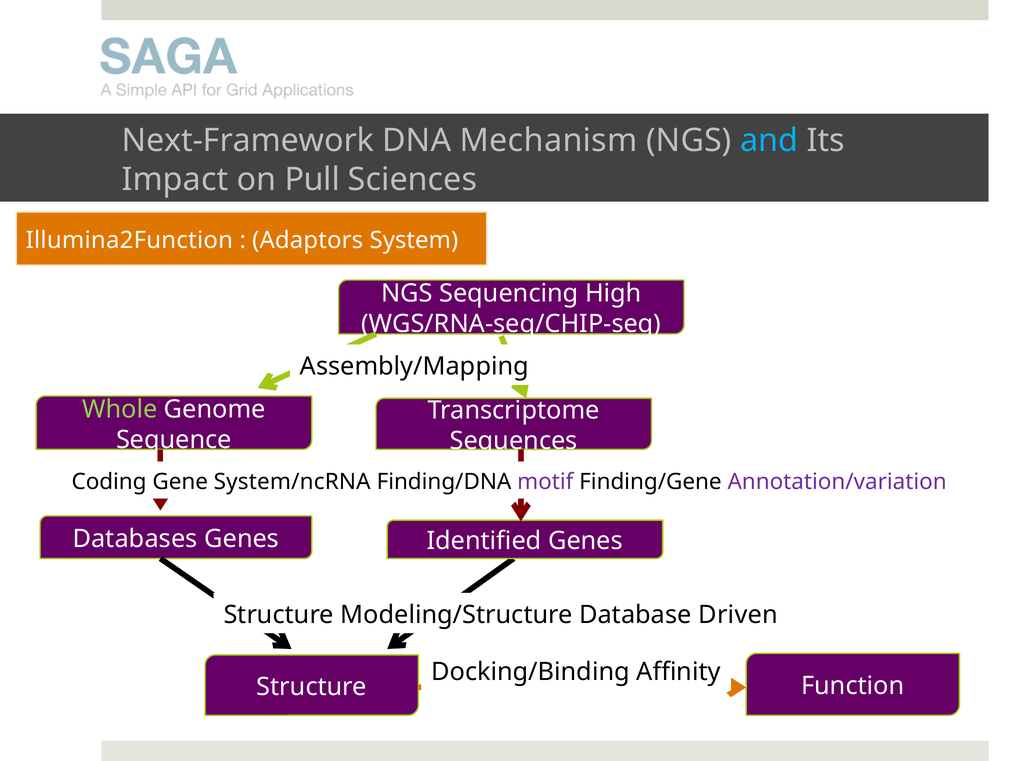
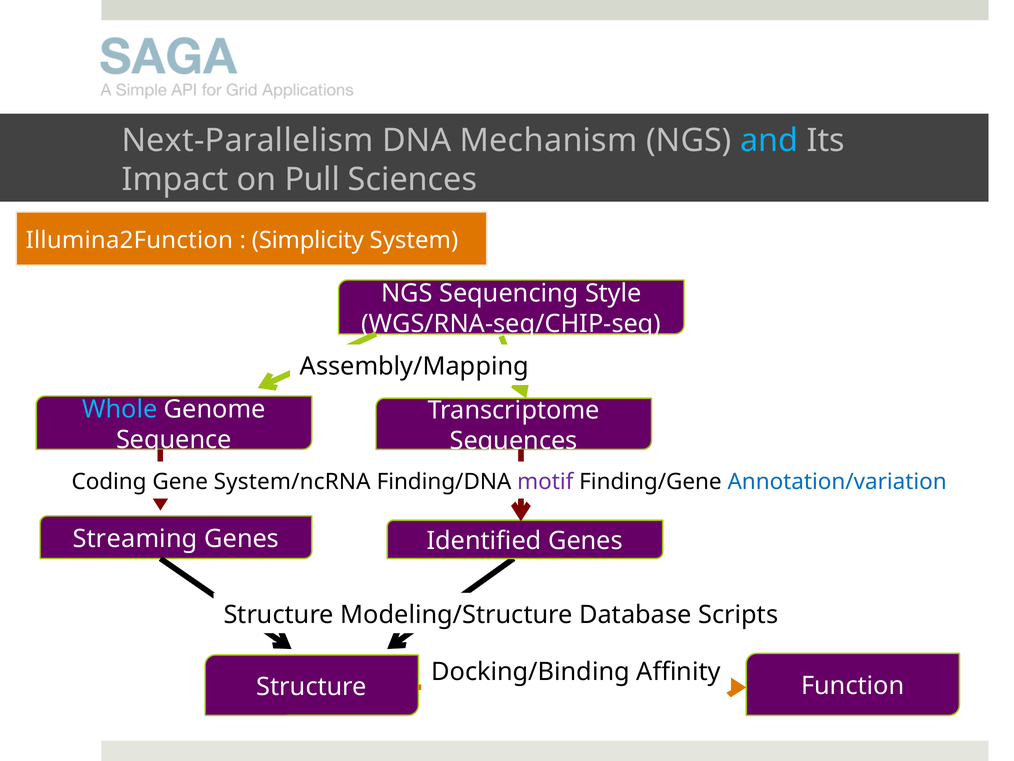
Next-Framework: Next-Framework -> Next-Parallelism
Adaptors: Adaptors -> Simplicity
High: High -> Style
Whole colour: light green -> light blue
Annotation/variation colour: purple -> blue
Databases: Databases -> Streaming
Driven: Driven -> Scripts
